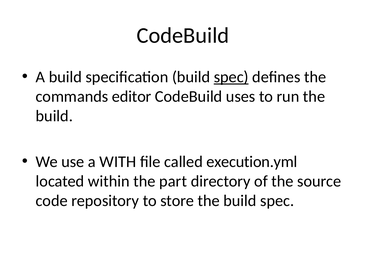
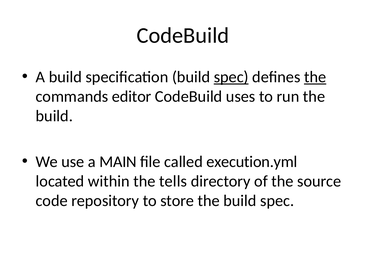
the at (315, 77) underline: none -> present
WITH: WITH -> MAIN
part: part -> tells
